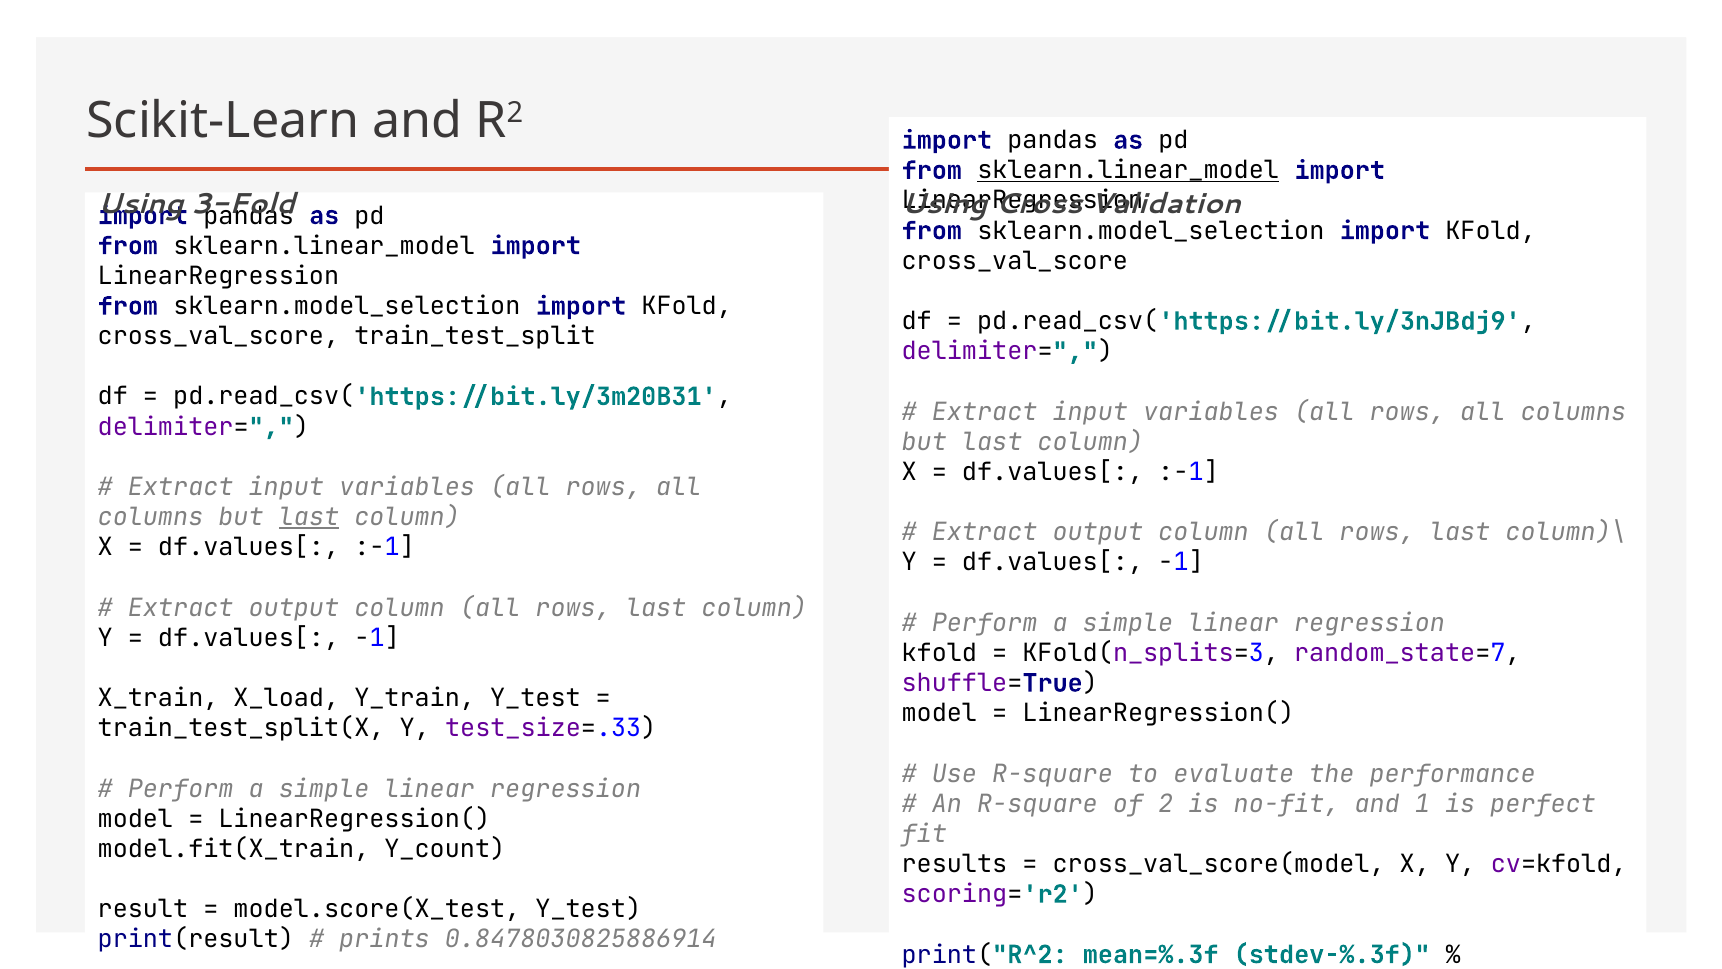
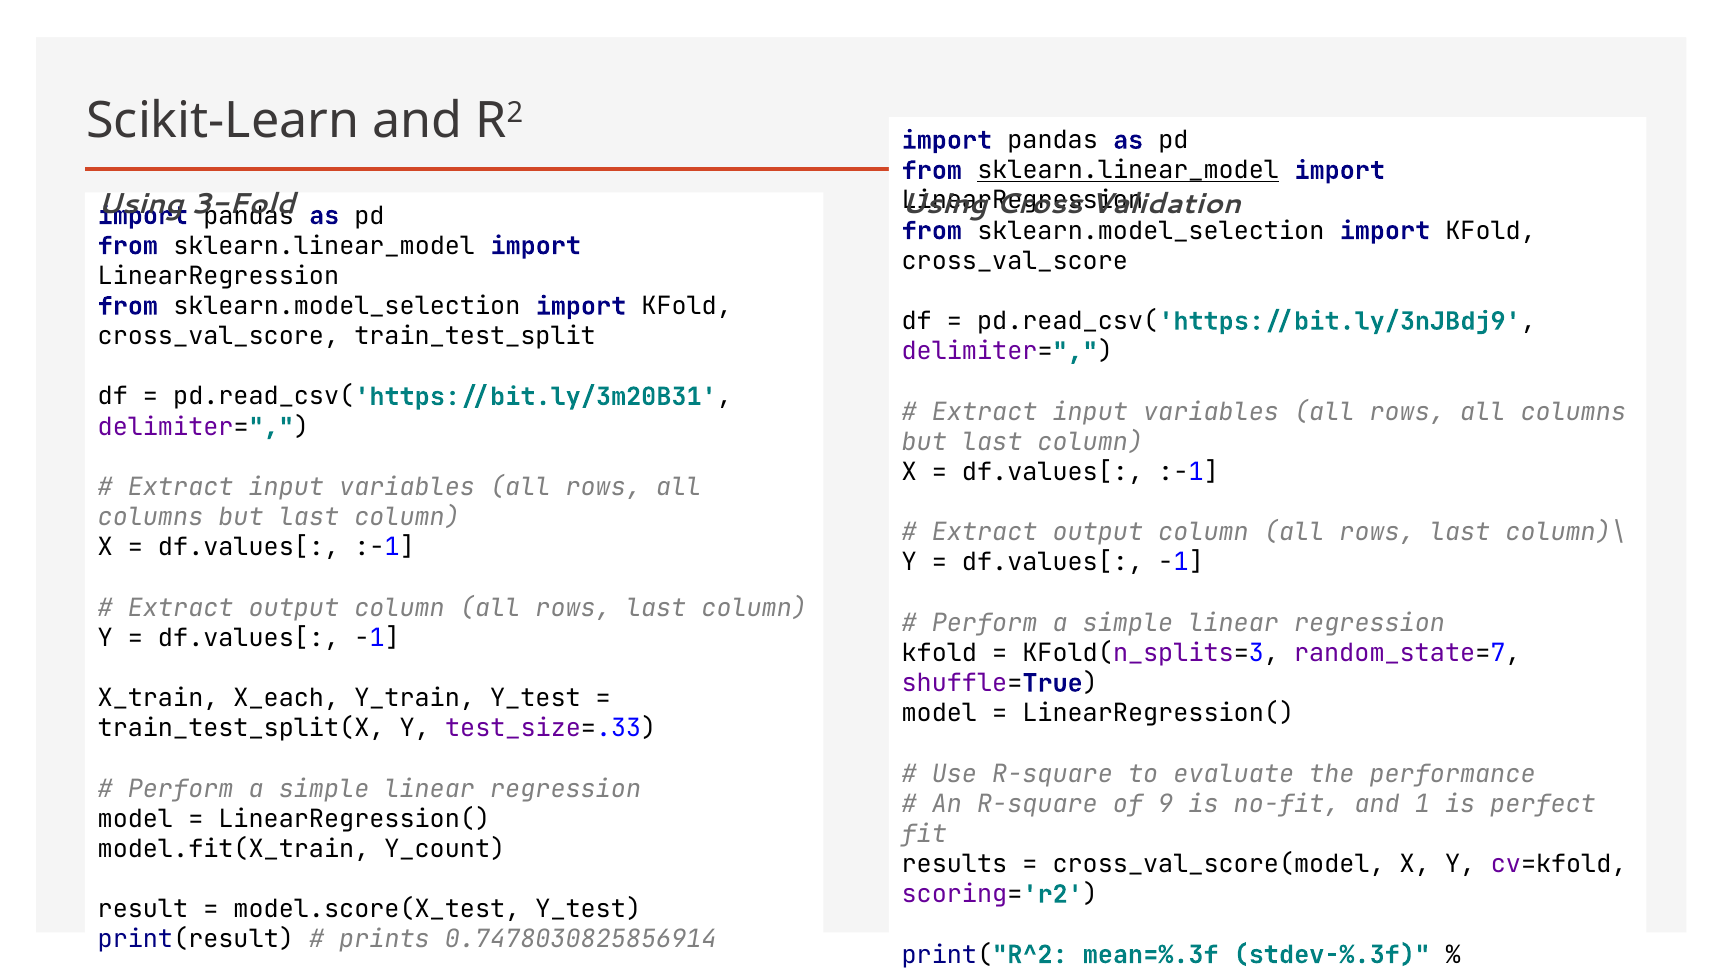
last at (309, 517) underline: present -> none
X_load: X_load -> X_each
2: 2 -> 9
0.8478030825886914: 0.8478030825886914 -> 0.7478030825856914
